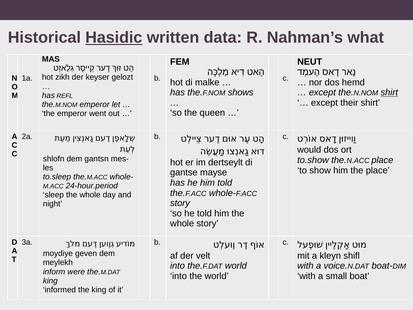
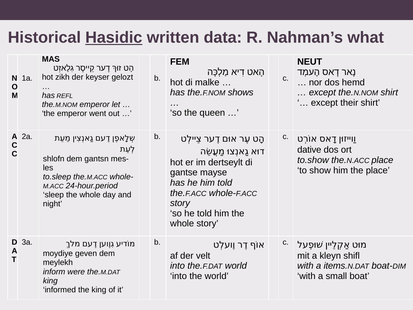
shirt at (389, 92) underline: present -> none
would: would -> dative
voice: voice -> items
